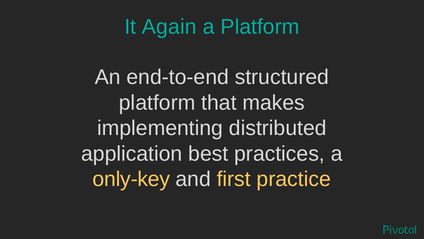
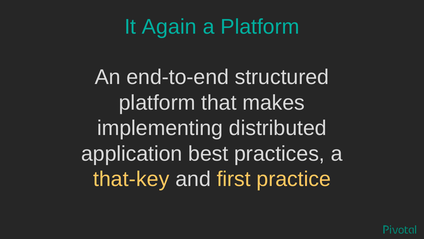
only-key: only-key -> that-key
